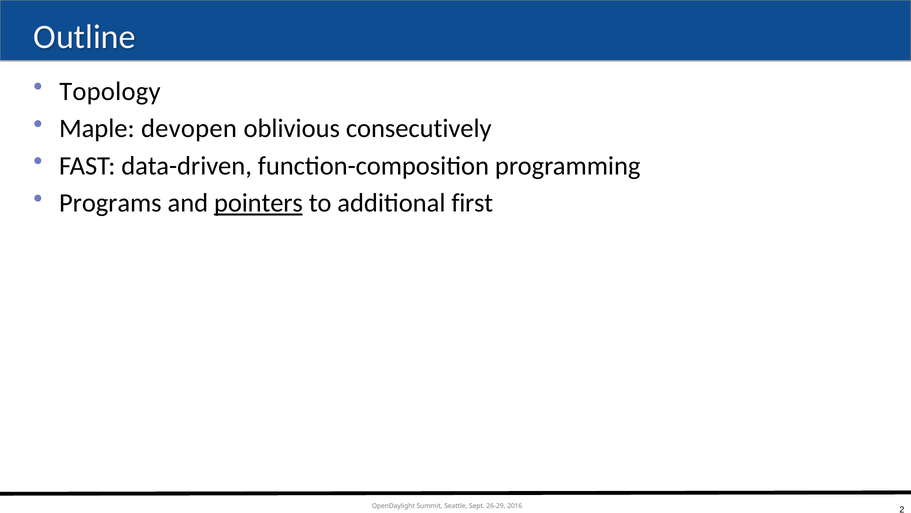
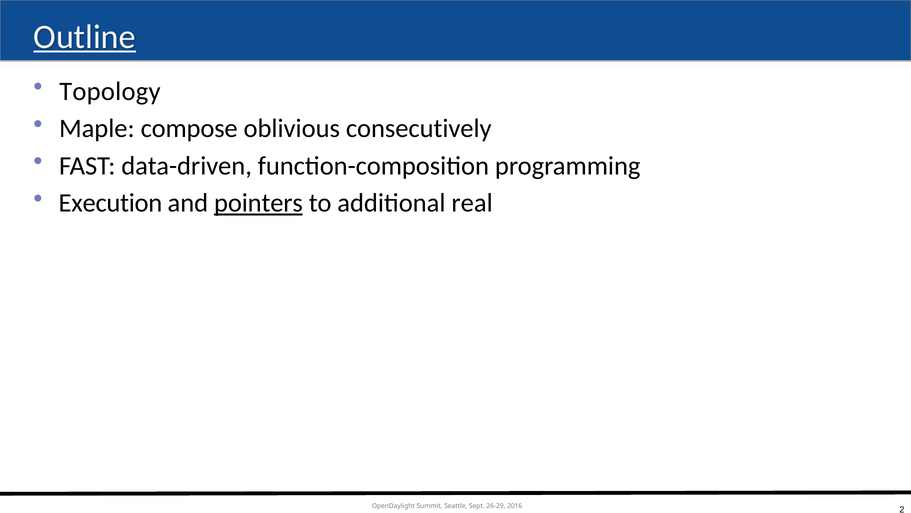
Outline underline: none -> present
devopen: devopen -> compose
Programs: Programs -> Execution
first: first -> real
